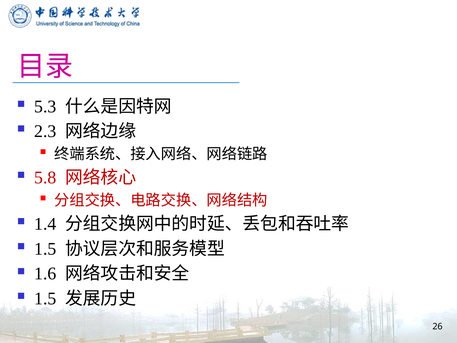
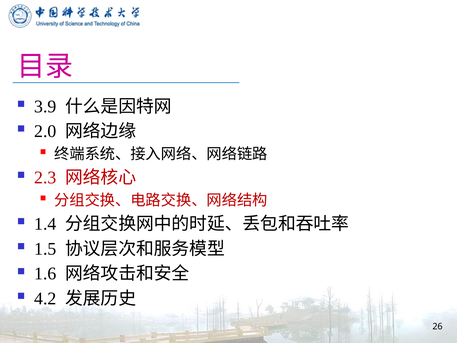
5.3: 5.3 -> 3.9
2.3: 2.3 -> 2.0
5.8: 5.8 -> 2.3
1.5 at (45, 298): 1.5 -> 4.2
